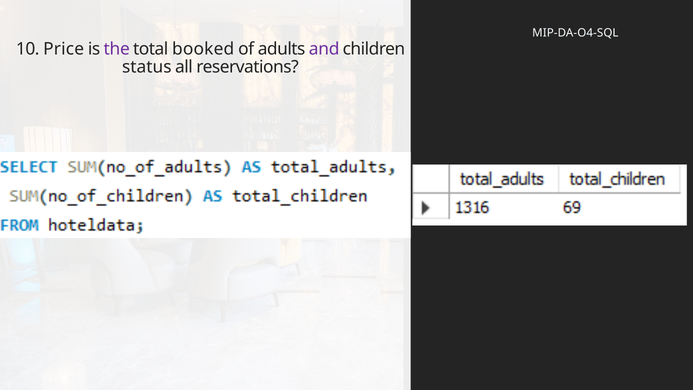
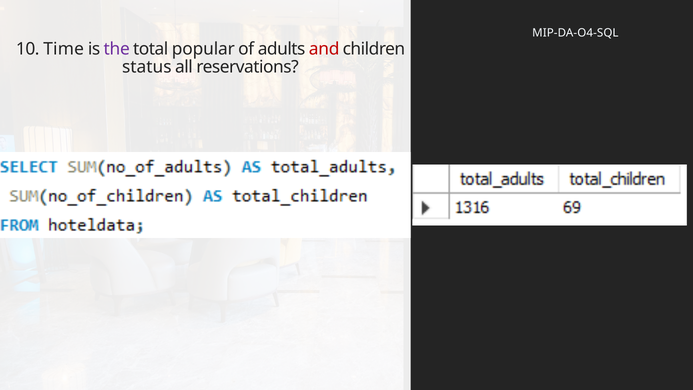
Price: Price -> Time
booked: booked -> popular
and colour: purple -> red
